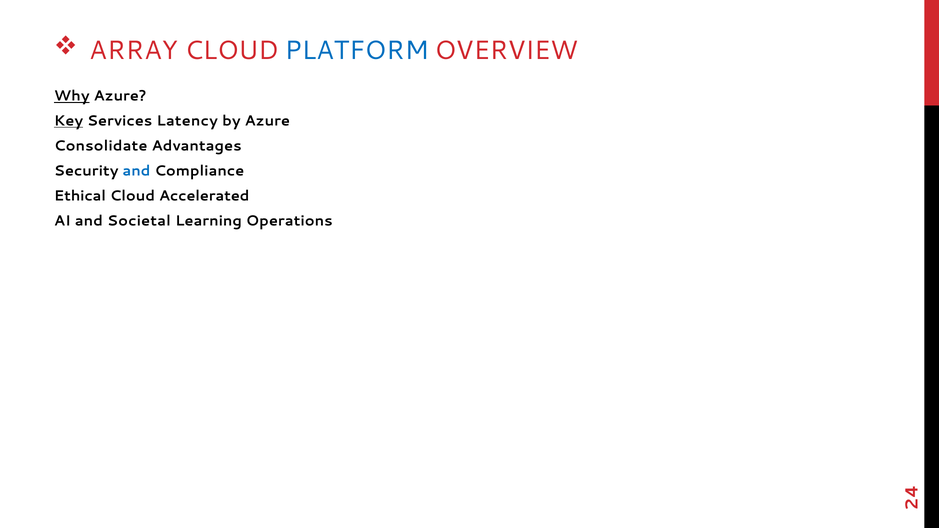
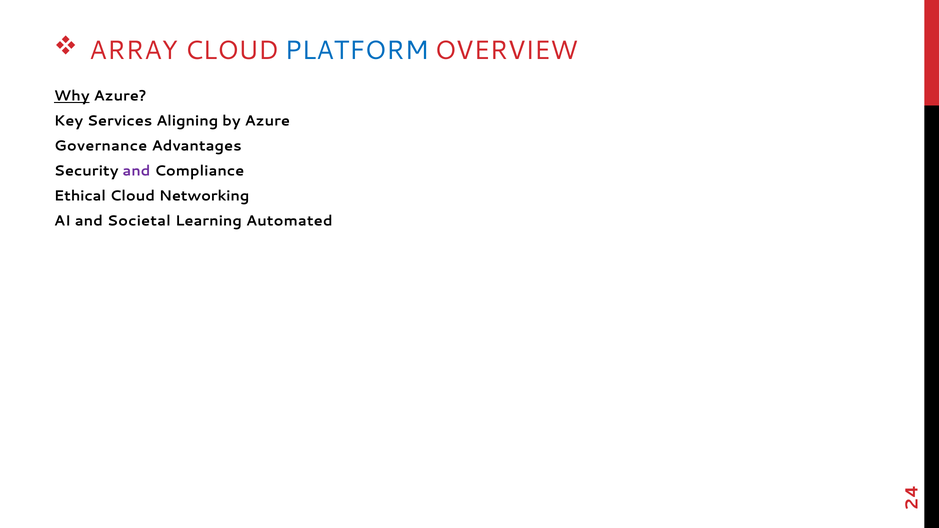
Key underline: present -> none
Latency: Latency -> Aligning
Consolidate: Consolidate -> Governance
and at (136, 171) colour: blue -> purple
Accelerated: Accelerated -> Networking
Operations: Operations -> Automated
